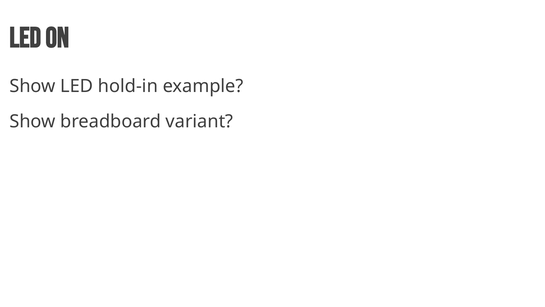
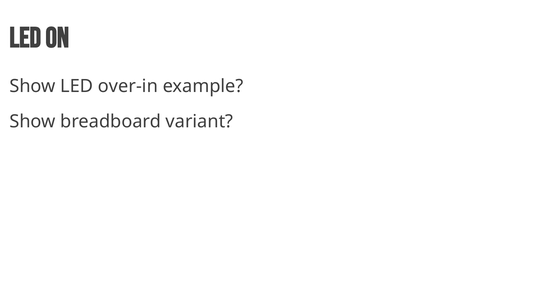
hold-in: hold-in -> over-in
